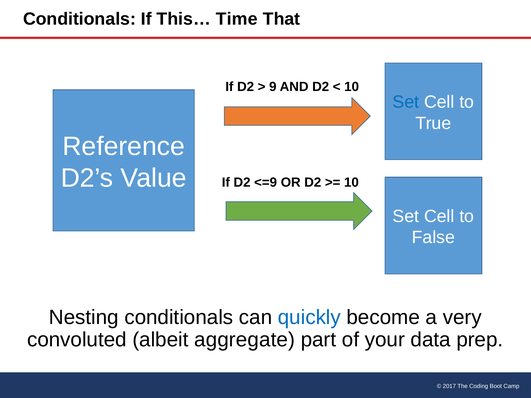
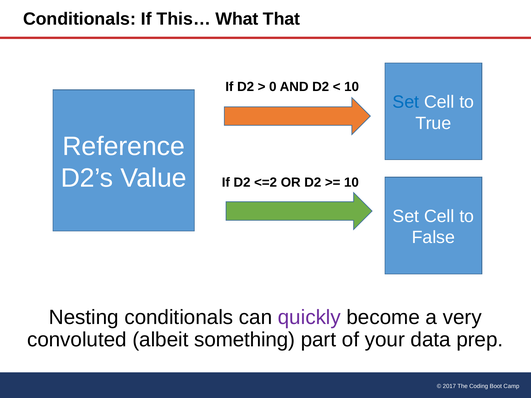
Time: Time -> What
9: 9 -> 0
<=9: <=9 -> <=2
quickly colour: blue -> purple
aggregate: aggregate -> something
